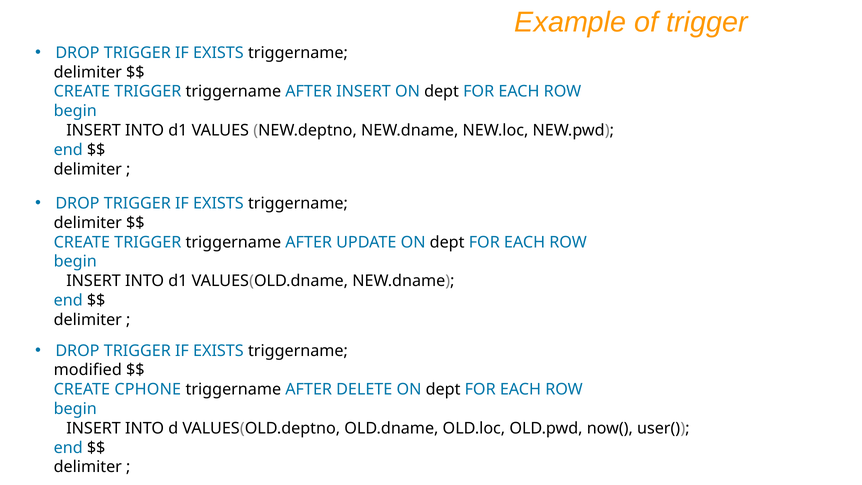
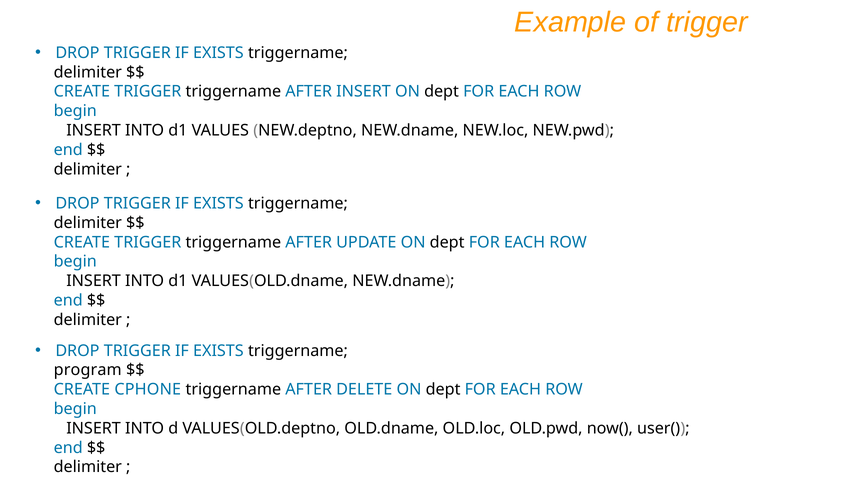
modified: modified -> program
